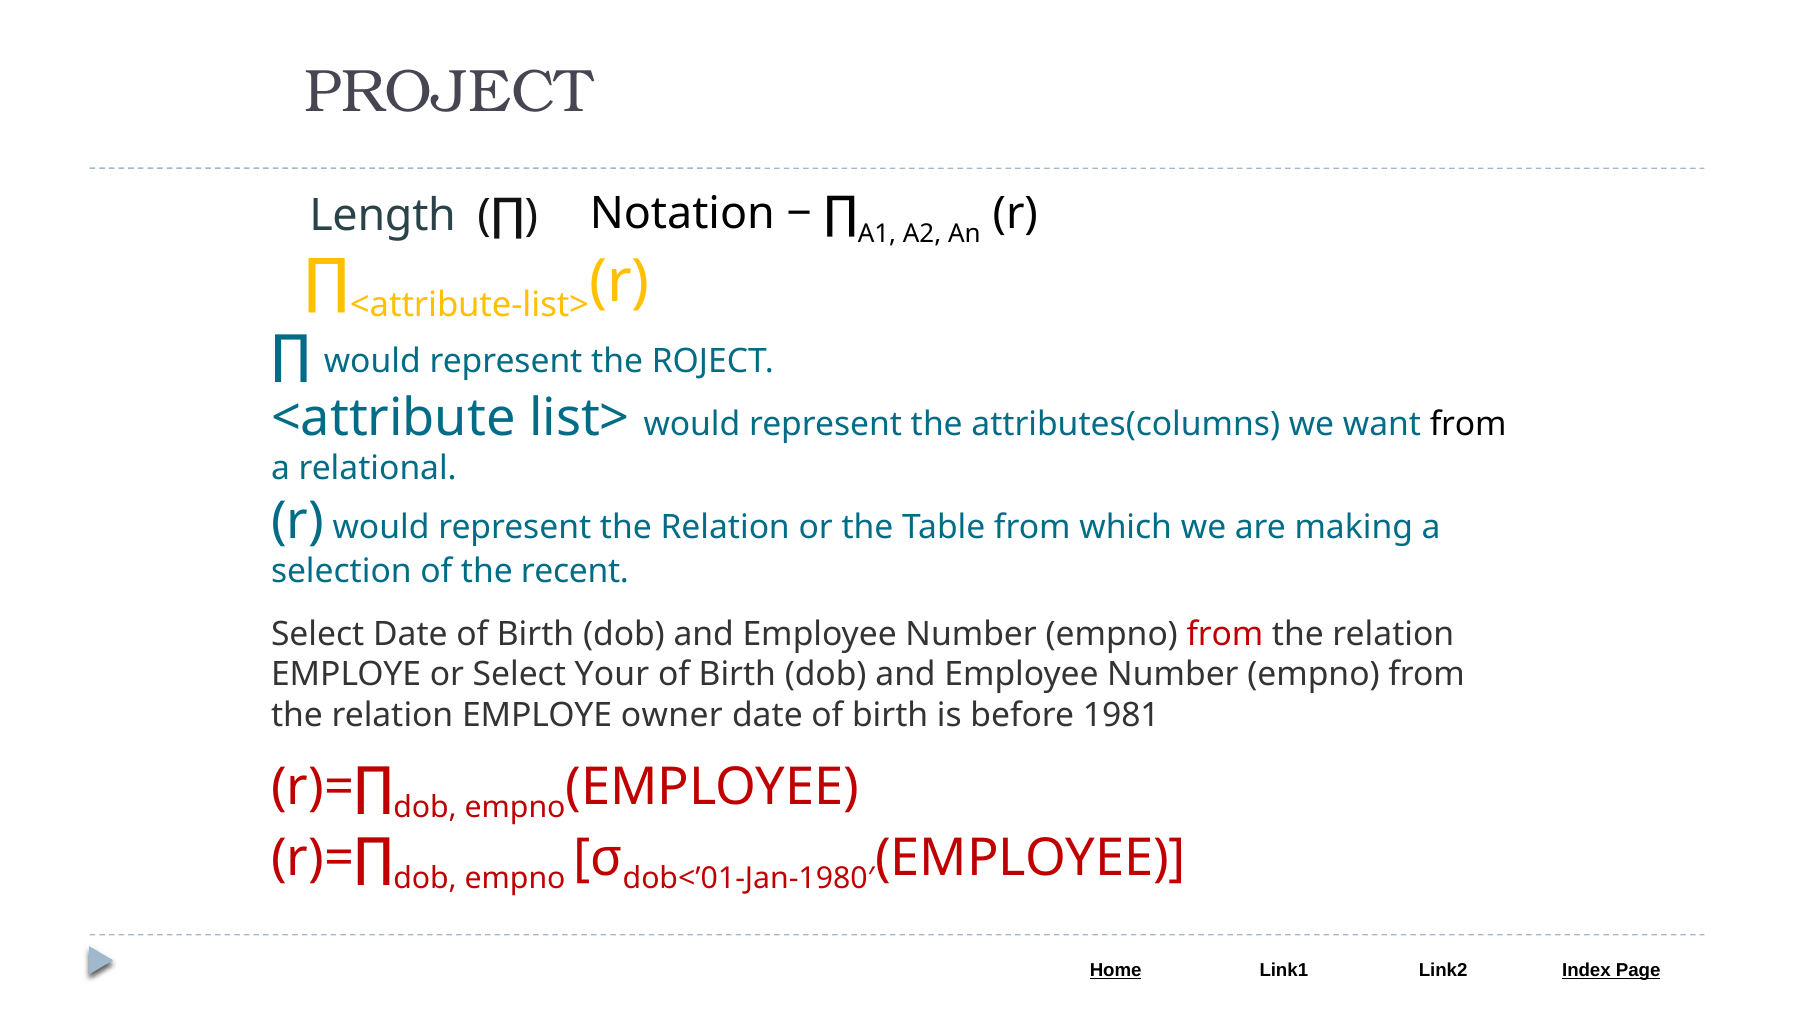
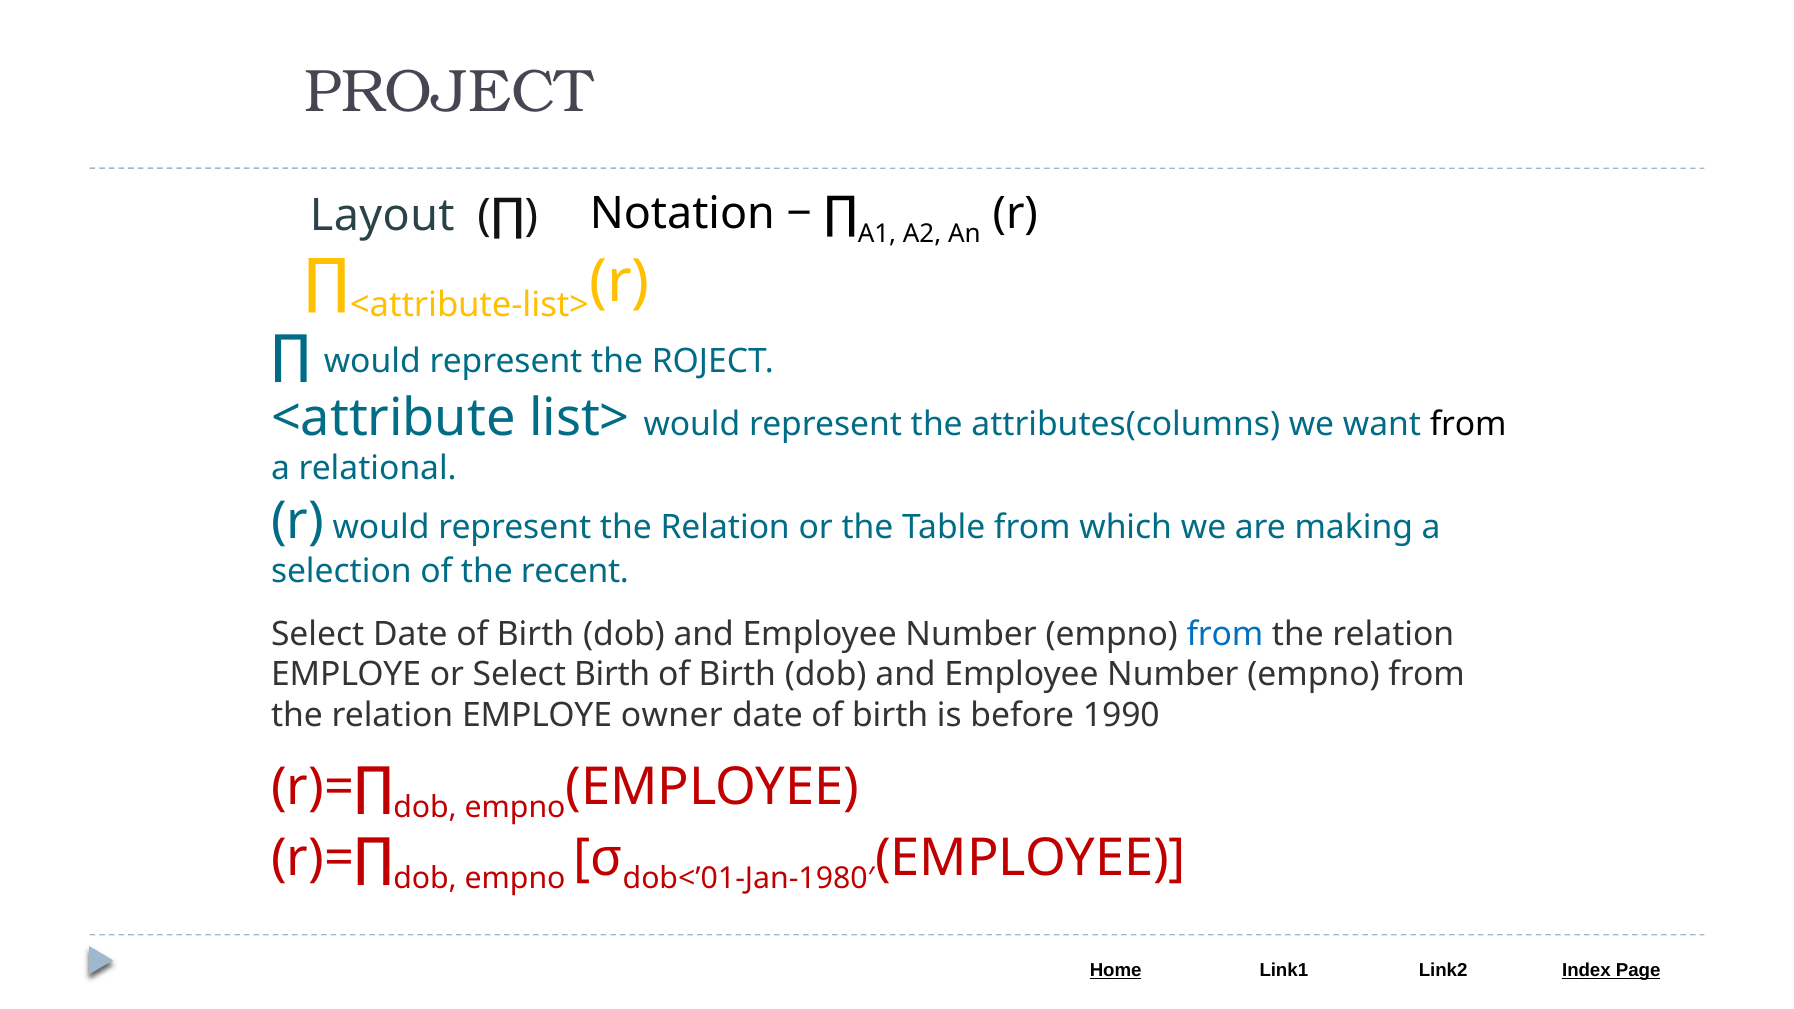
Length: Length -> Layout
from at (1225, 635) colour: red -> blue
Select Your: Your -> Birth
1981: 1981 -> 1990
